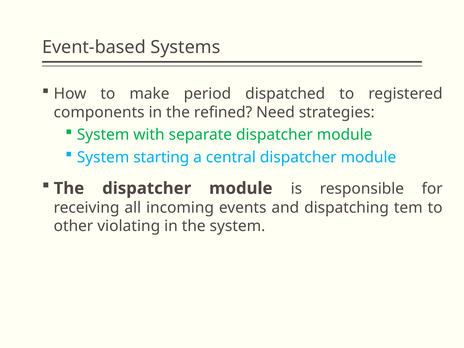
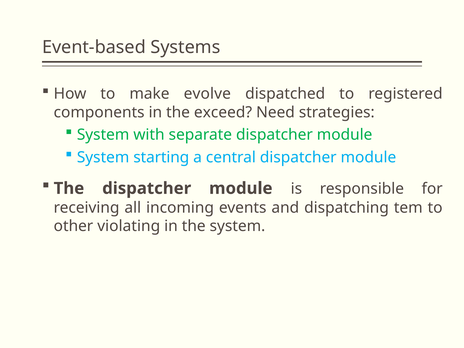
period: period -> evolve
refined: refined -> exceed
